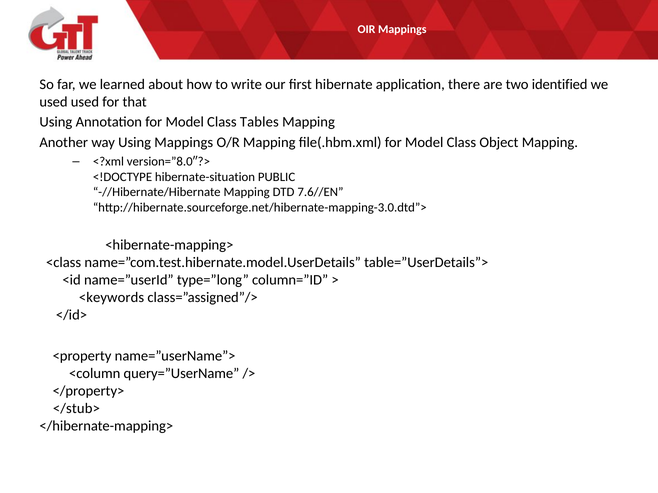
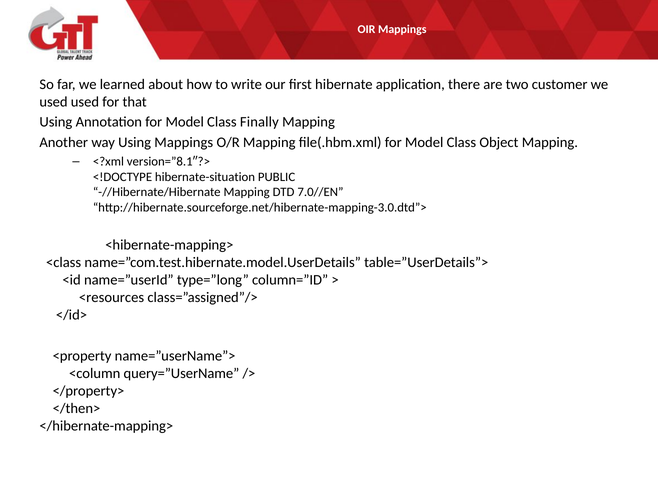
identified: identified -> customer
Tables: Tables -> Finally
version=”8.0″?>: version=”8.0″?> -> version=”8.1″?>
7.6//EN: 7.6//EN -> 7.0//EN
<keywords: <keywords -> <resources
</stub>: </stub> -> </then>
